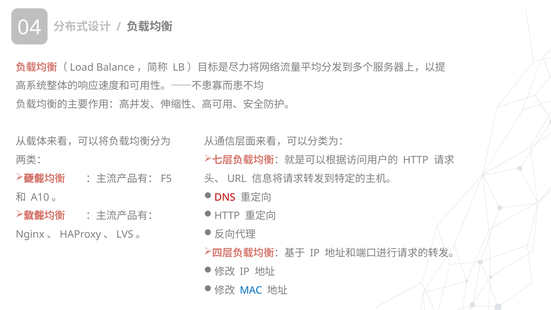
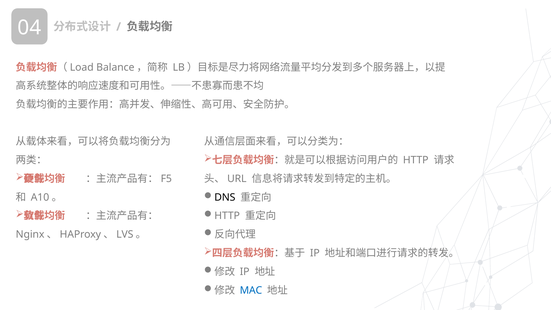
DNS colour: red -> black
